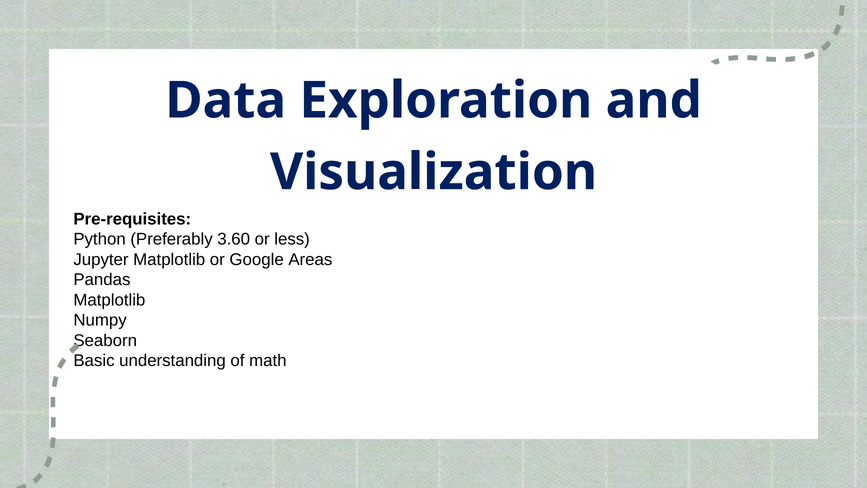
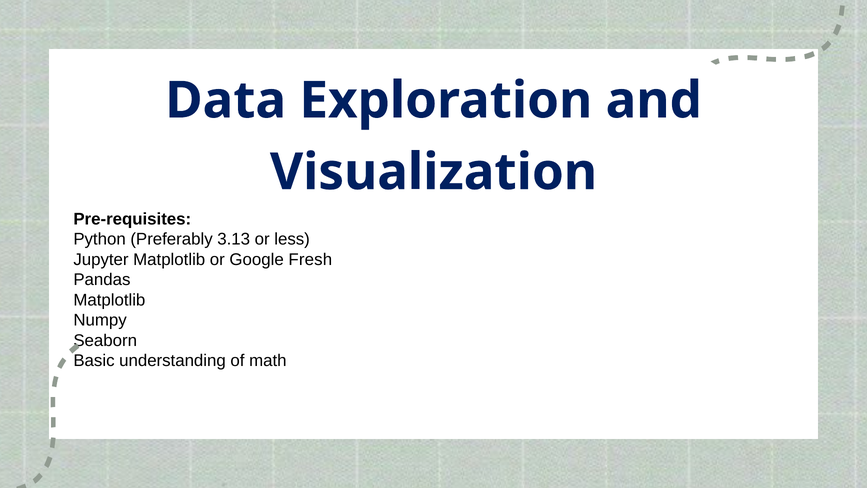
3.60: 3.60 -> 3.13
Areas: Areas -> Fresh
